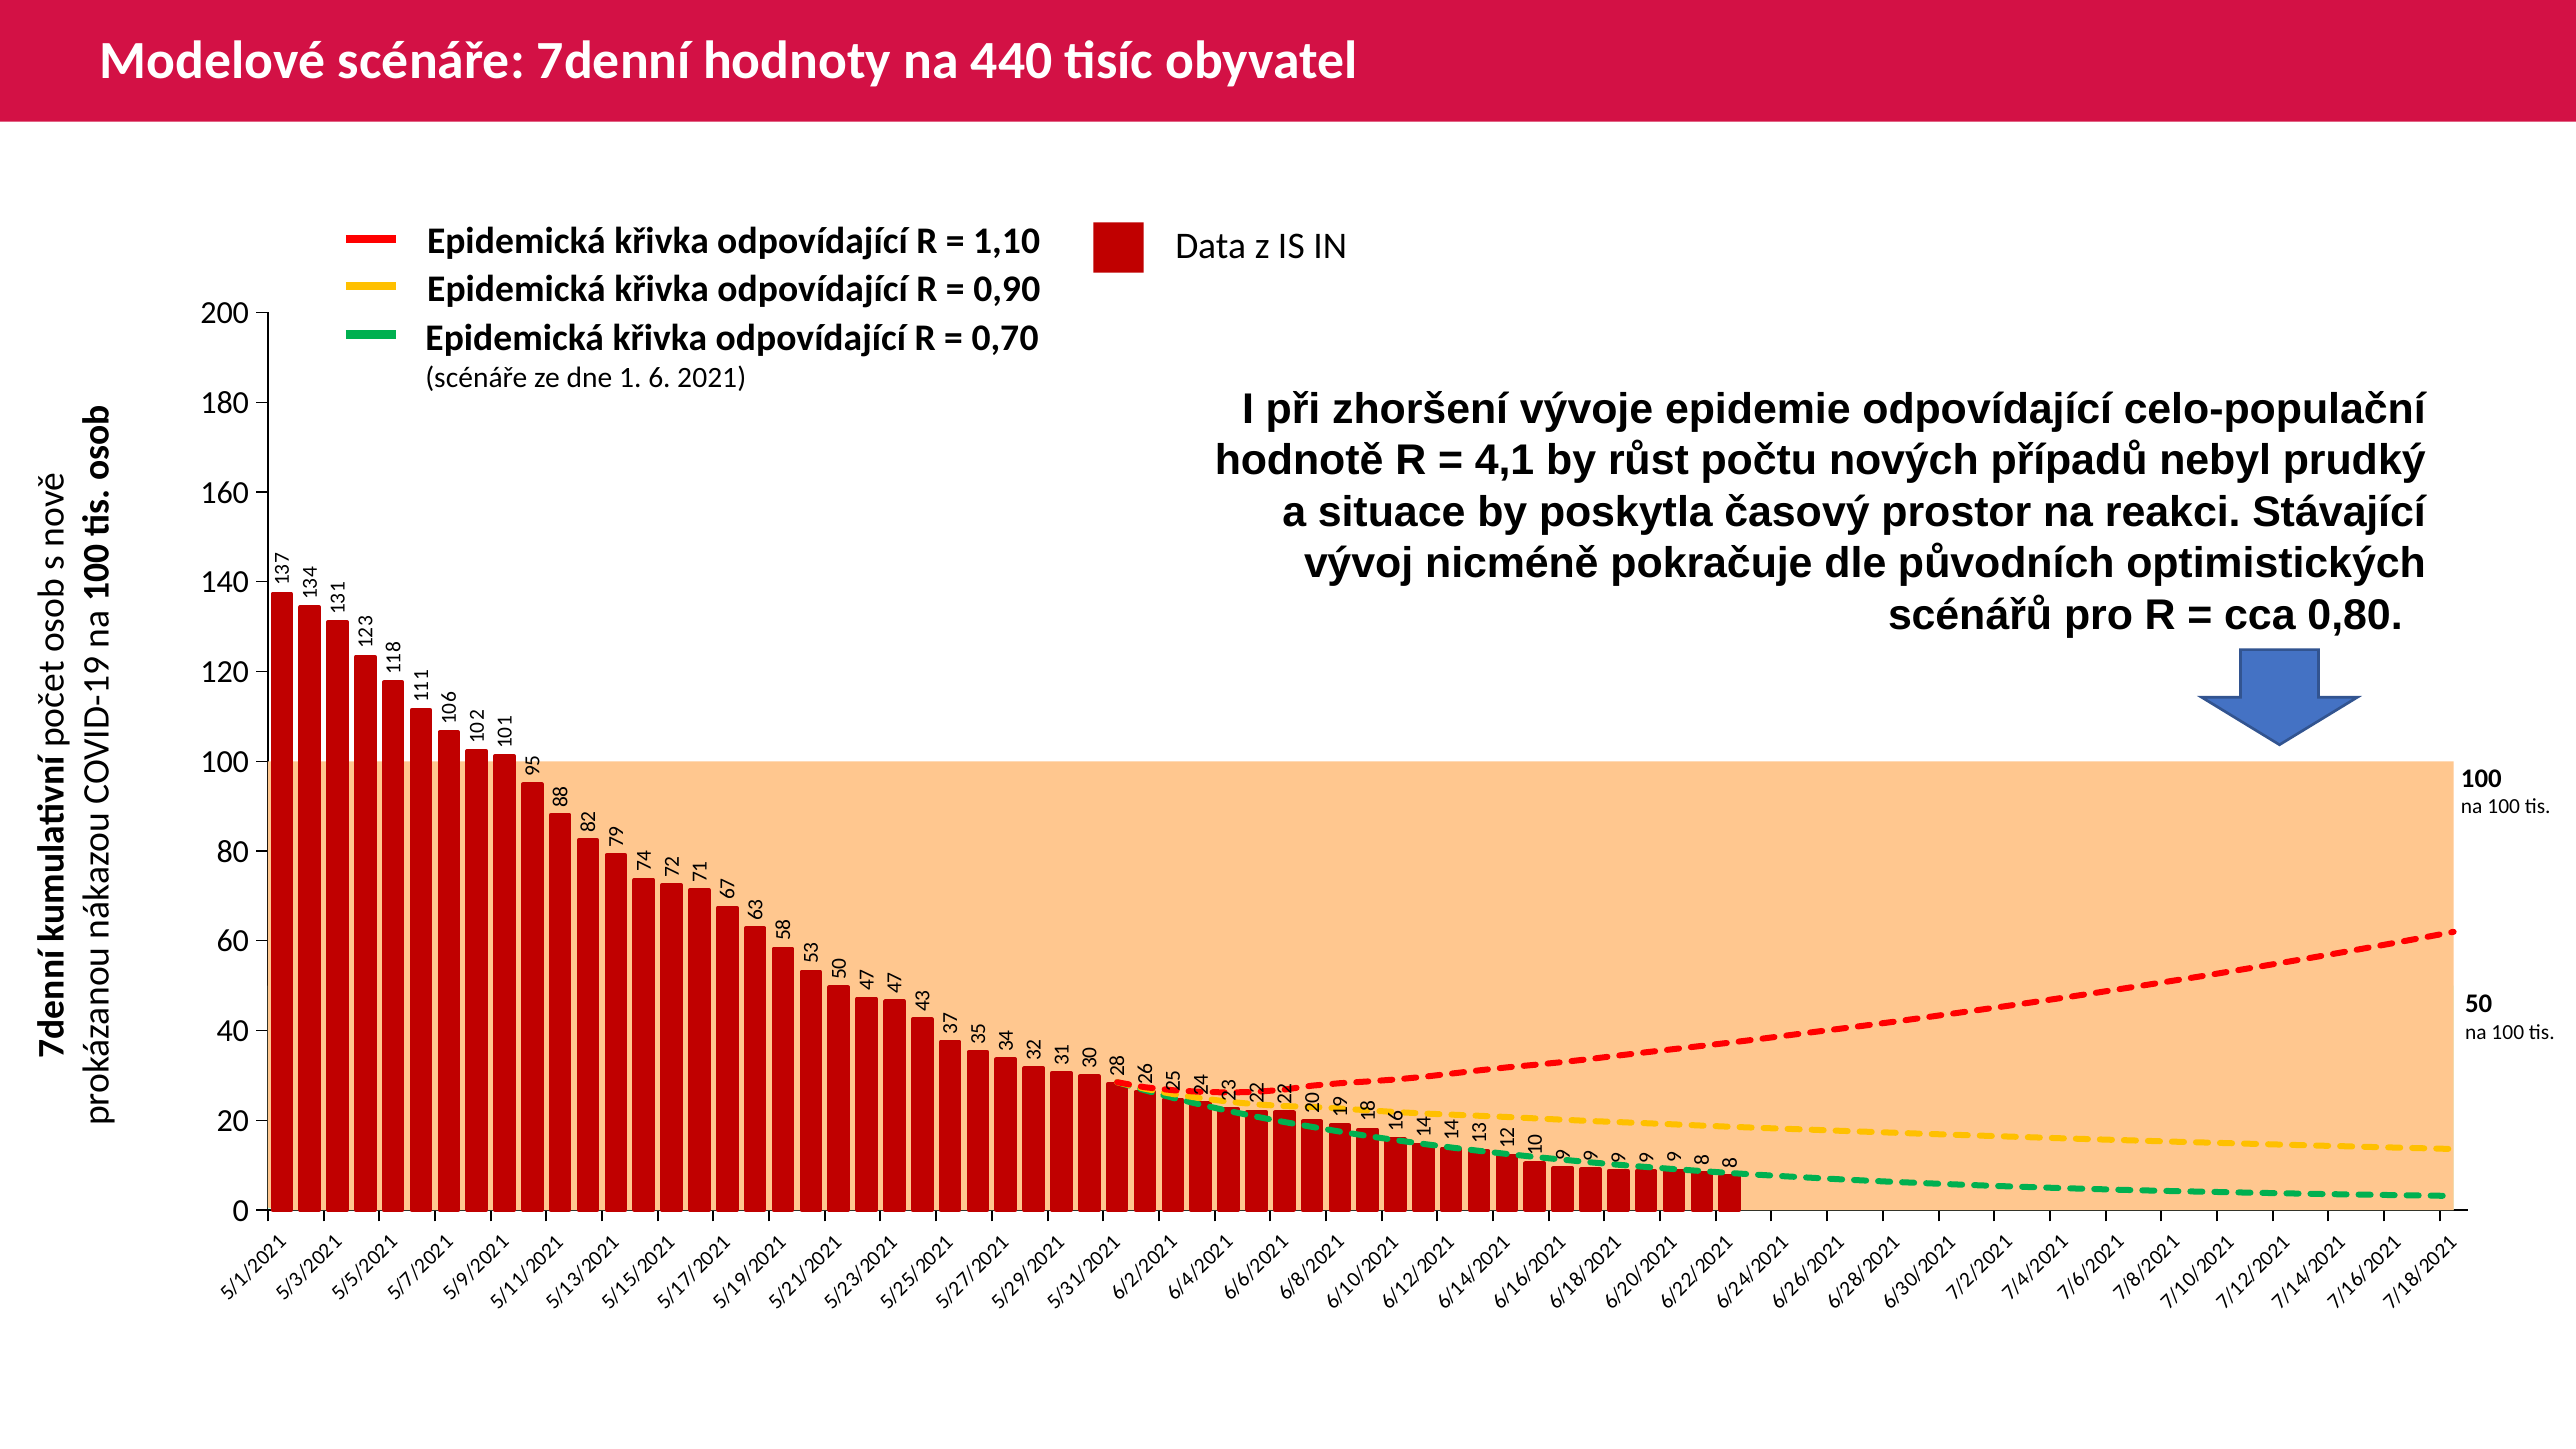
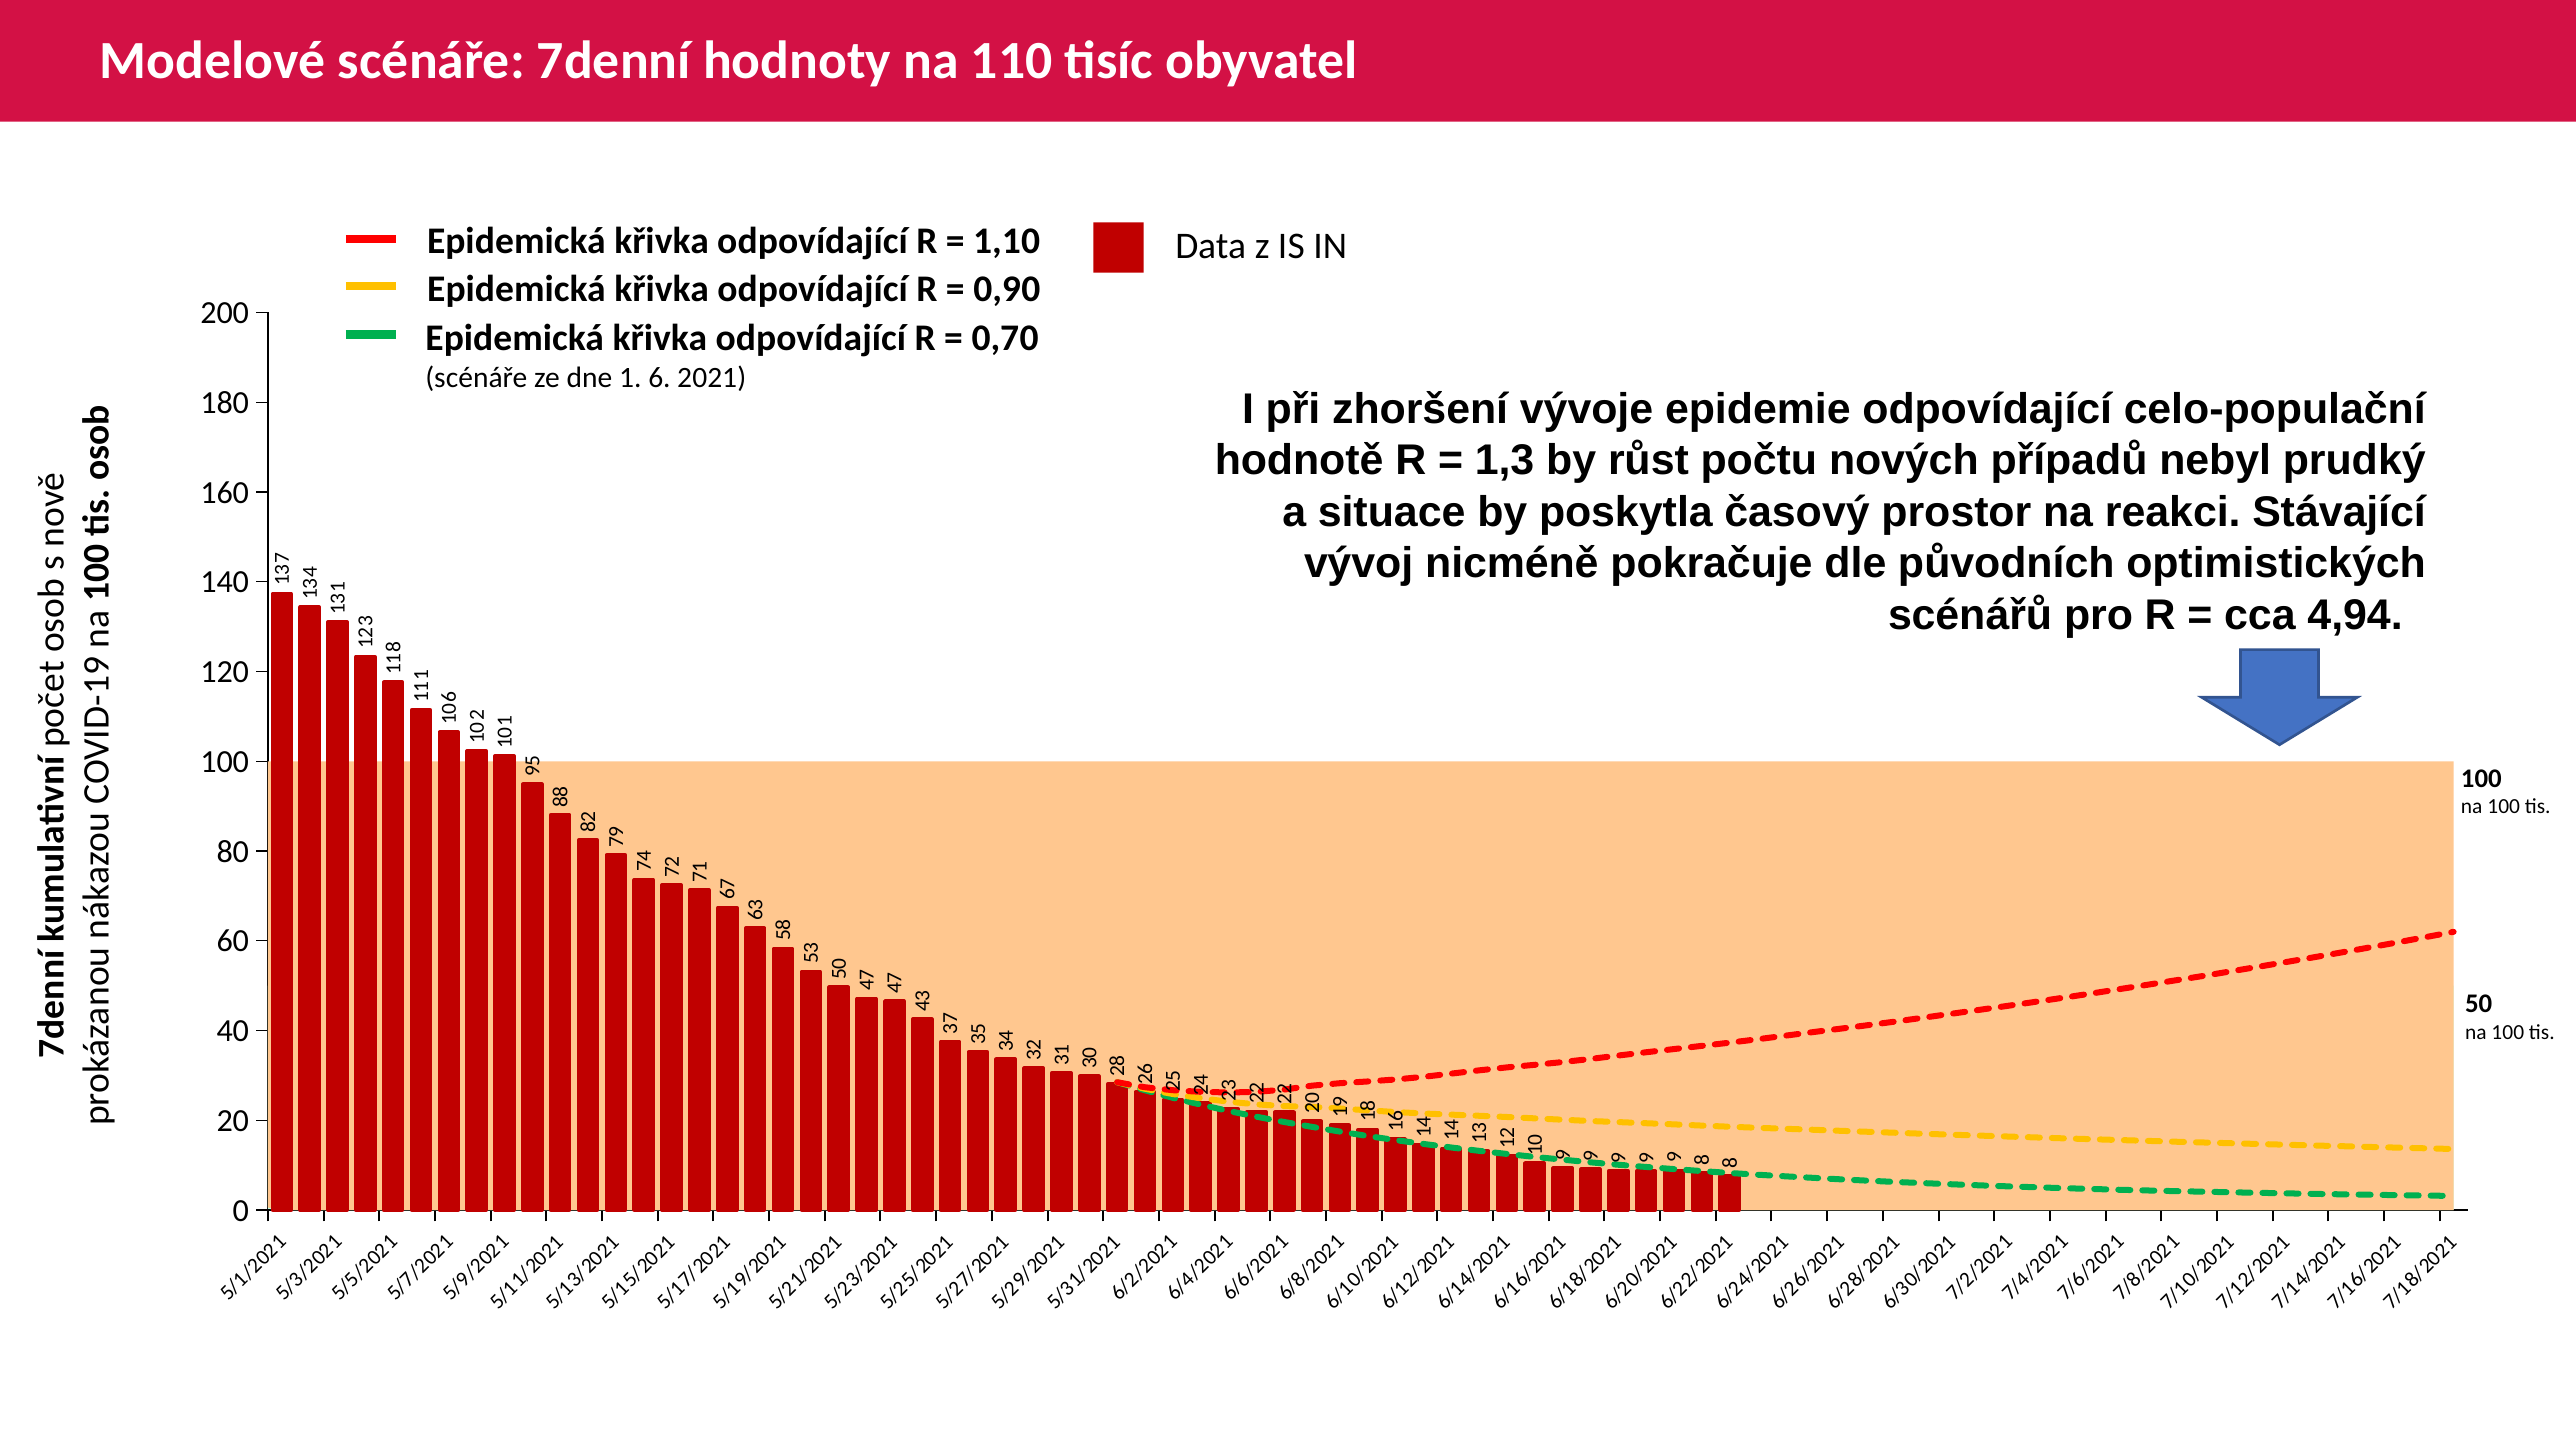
440: 440 -> 110
4,1: 4,1 -> 1,3
0,80: 0,80 -> 4,94
